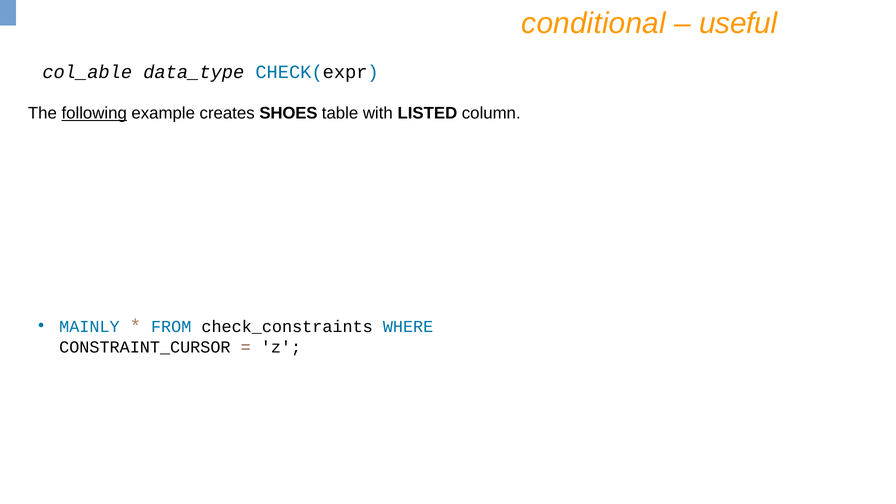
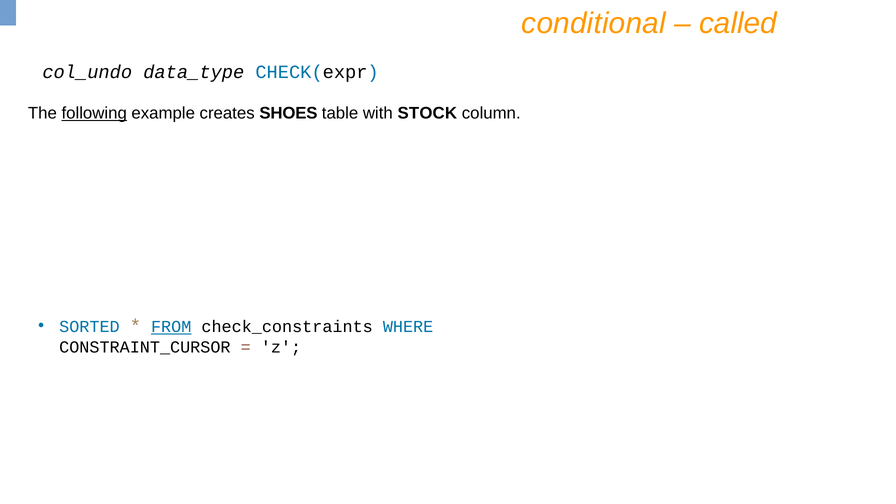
useful: useful -> called
col_able: col_able -> col_undo
LISTED: LISTED -> STOCK
MAINLY: MAINLY -> SORTED
FROM underline: none -> present
